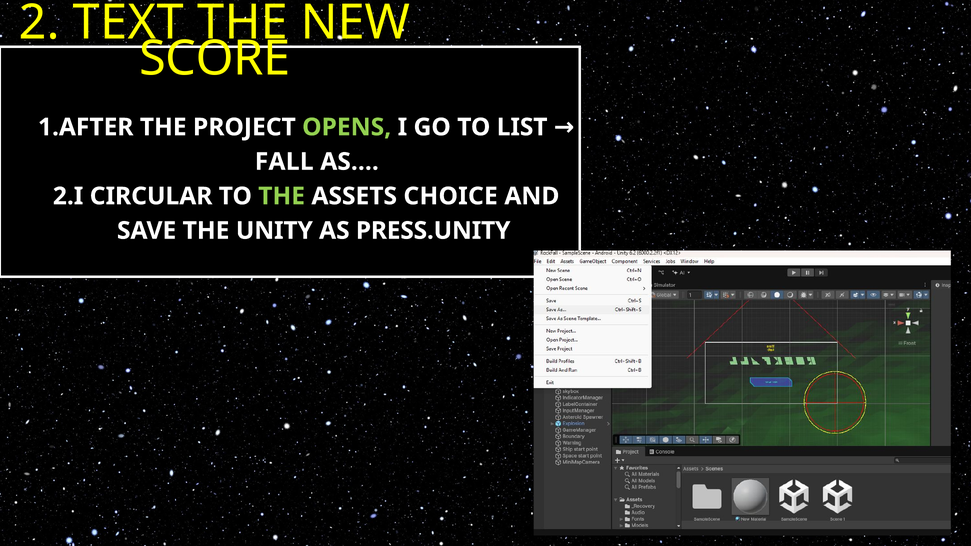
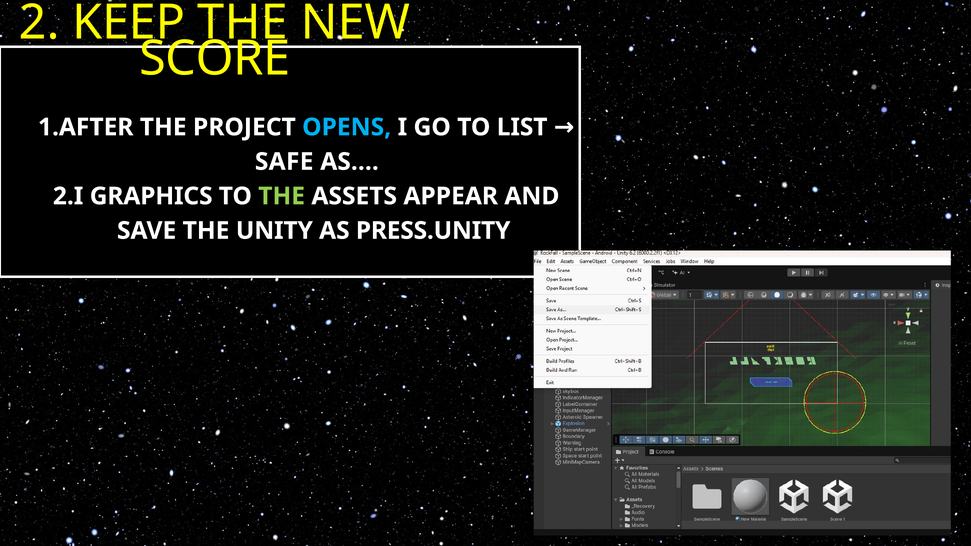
TEXT: TEXT -> KEEP
OPENS colour: light green -> light blue
FALL: FALL -> SAFE
CIRCULAR: CIRCULAR -> GRAPHICS
CHOICE: CHOICE -> APPEAR
